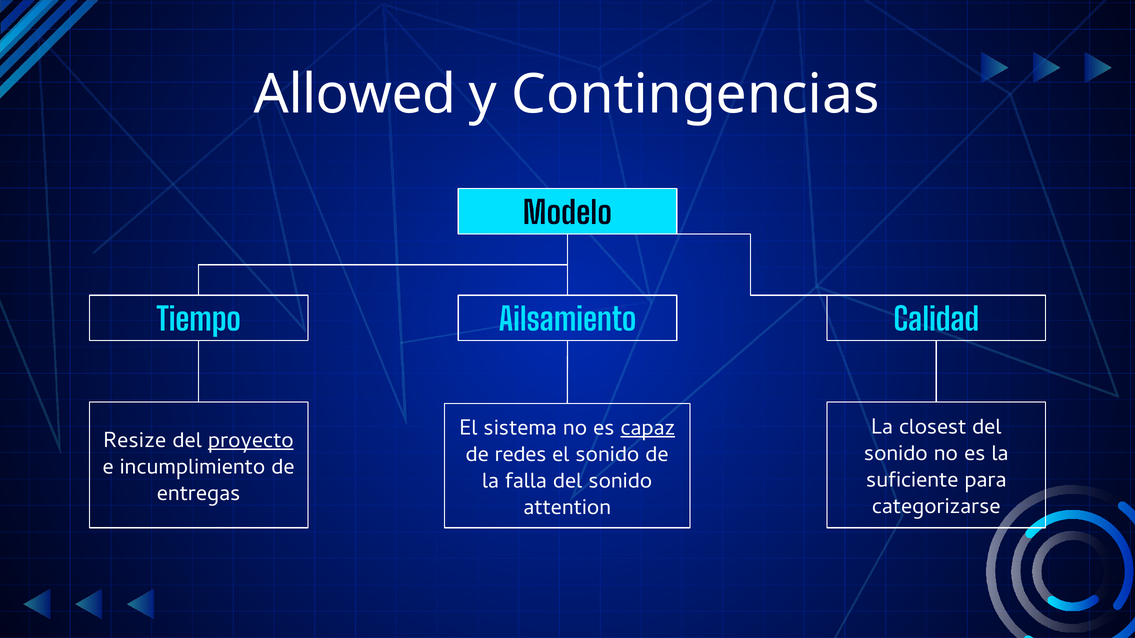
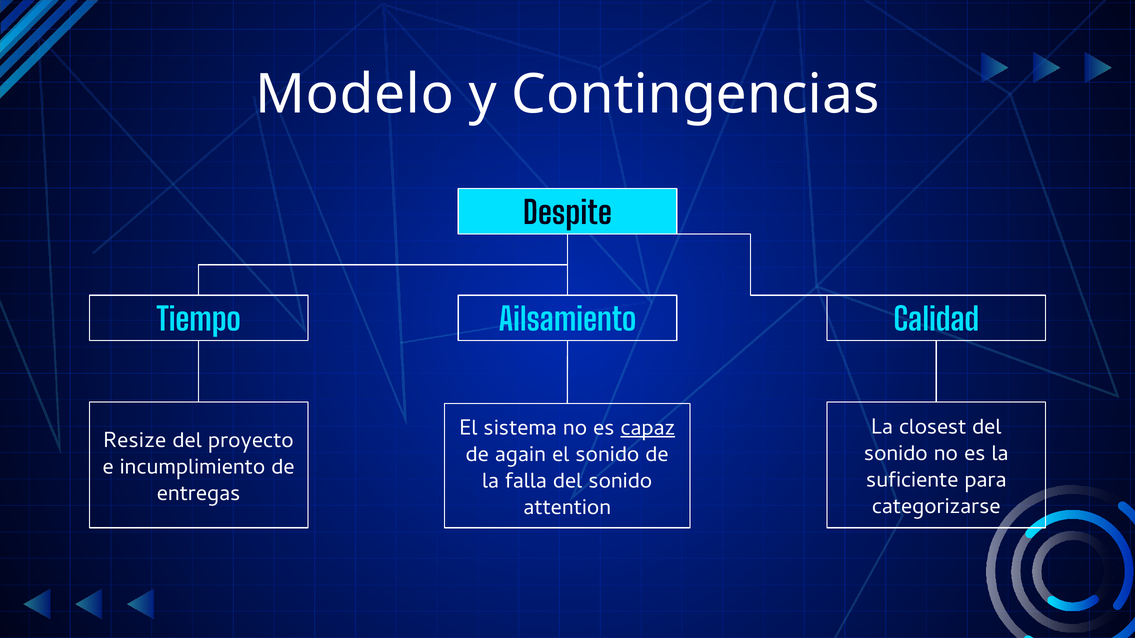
Allowed: Allowed -> Modelo
Modelo: Modelo -> Despite
proyecto underline: present -> none
redes: redes -> again
